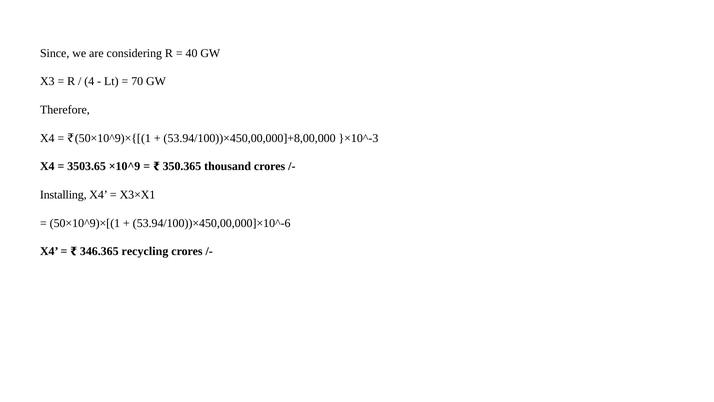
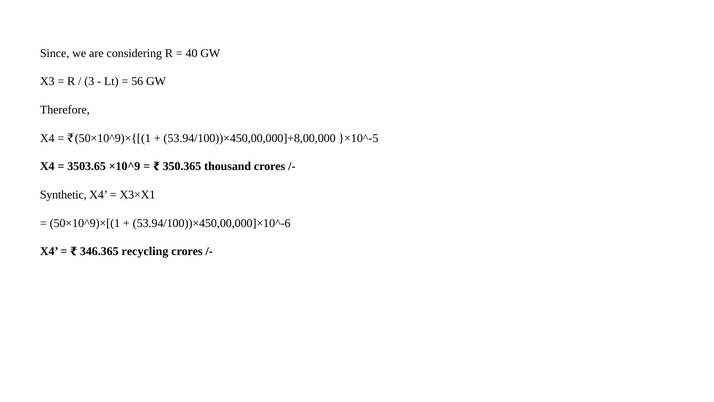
4: 4 -> 3
70: 70 -> 56
}×10^-3: }×10^-3 -> }×10^-5
Installing: Installing -> Synthetic
